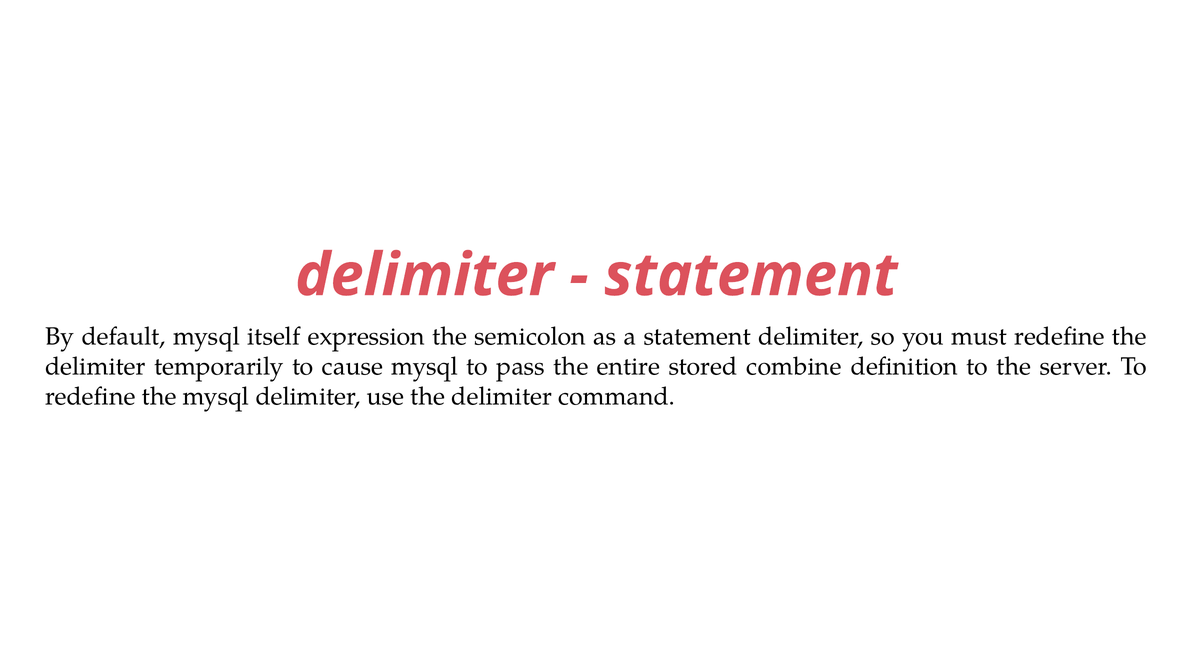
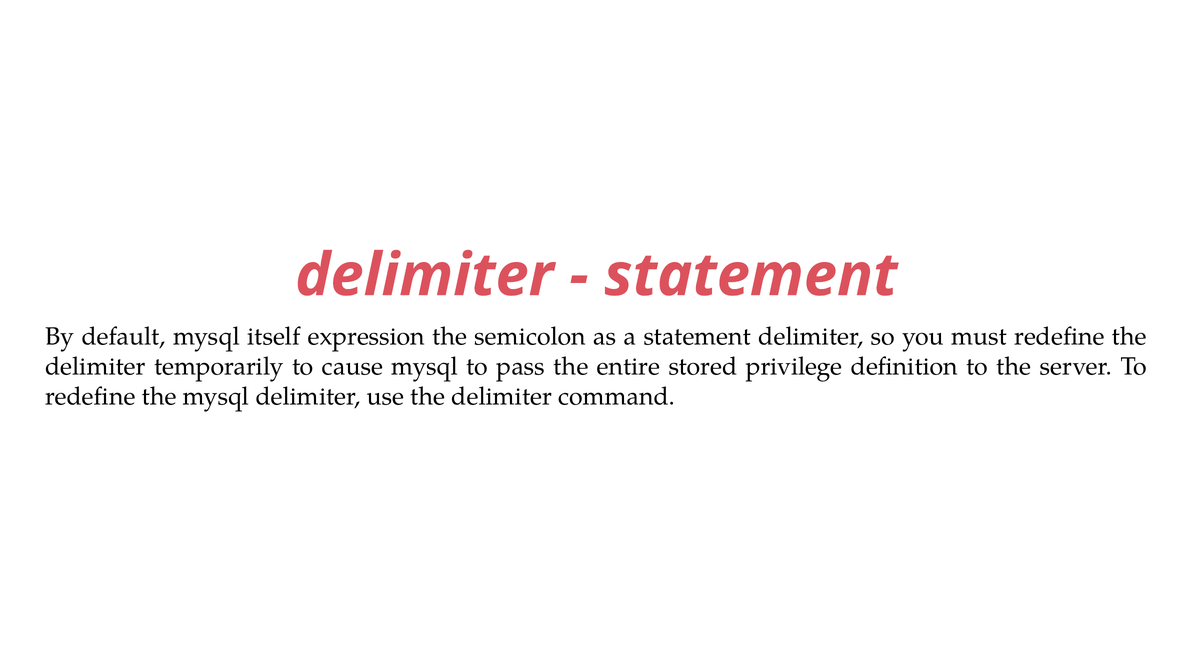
combine: combine -> privilege
